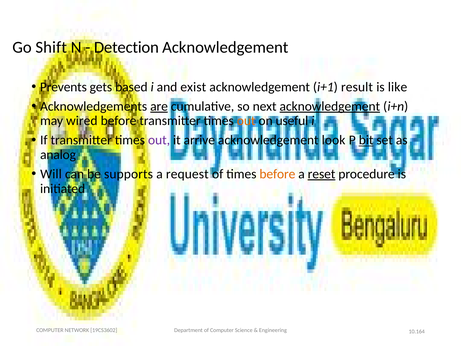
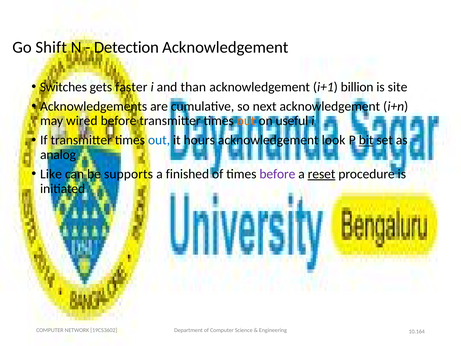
Prevents: Prevents -> Switches
based: based -> faster
exist: exist -> than
result: result -> billion
like: like -> site
are underline: present -> none
acknowledgement at (330, 106) underline: present -> none
out at (159, 140) colour: purple -> blue
arrive: arrive -> hours
Will: Will -> Like
request: request -> finished
before at (277, 174) colour: orange -> purple
